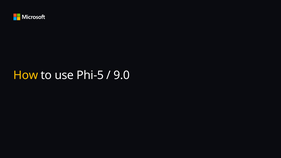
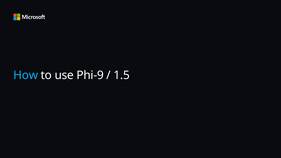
How colour: yellow -> light blue
Phi-5: Phi-5 -> Phi-9
9.0: 9.0 -> 1.5
